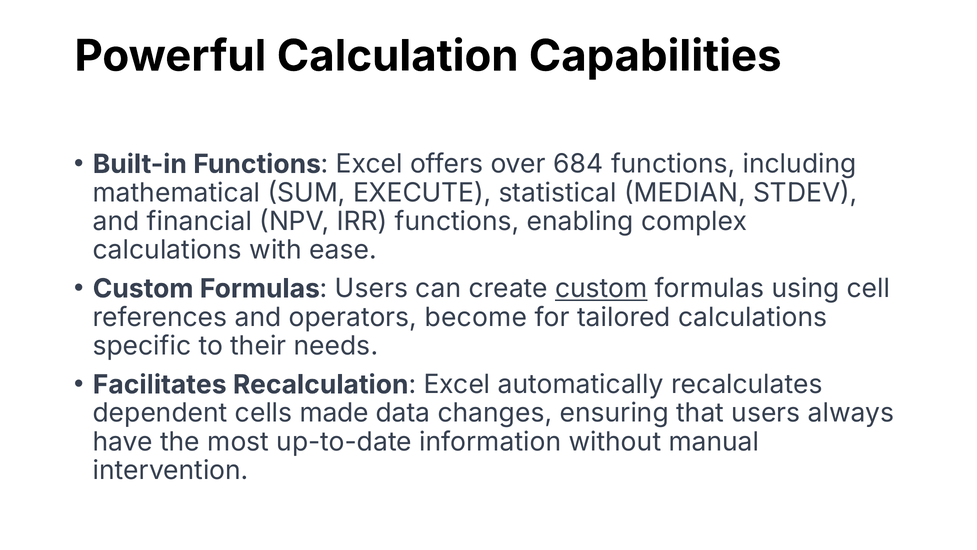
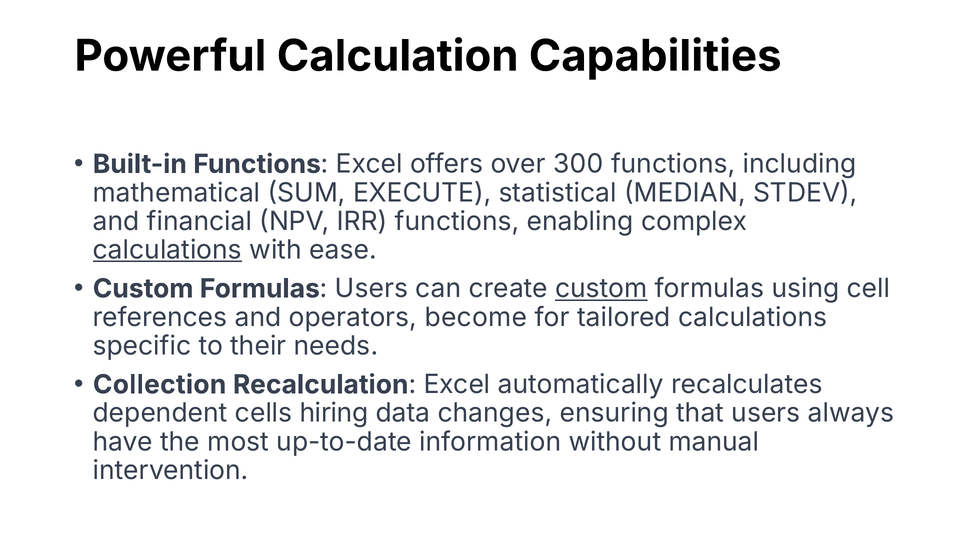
684: 684 -> 300
calculations at (167, 250) underline: none -> present
Facilitates: Facilitates -> Collection
made: made -> hiring
